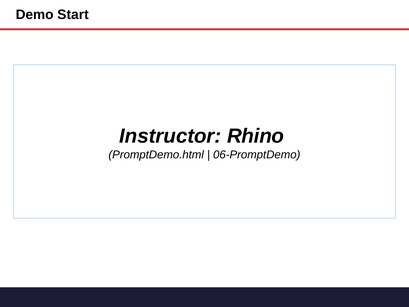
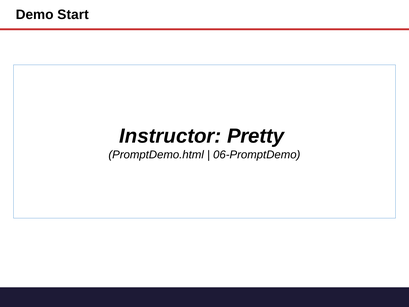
Rhino: Rhino -> Pretty
